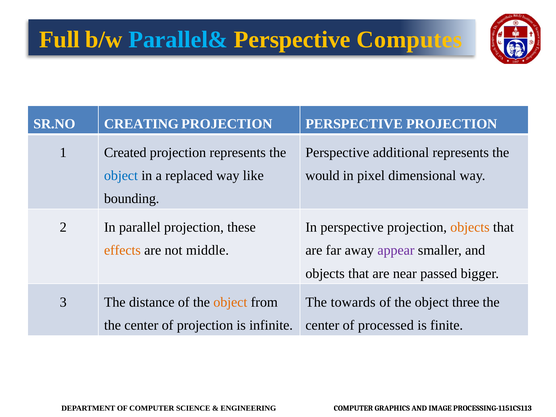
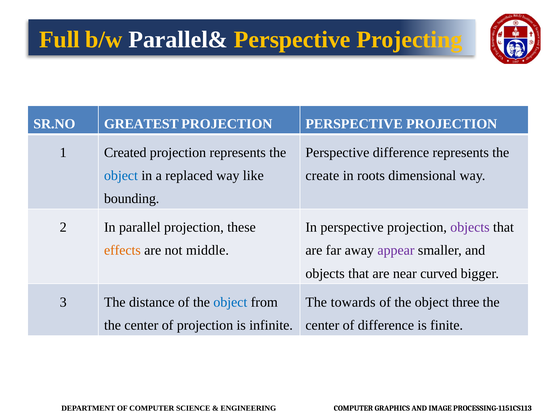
Parallel& colour: light blue -> white
Computes: Computes -> Projecting
CREATING: CREATING -> GREATEST
Perspective additional: additional -> difference
would: would -> create
pixel: pixel -> roots
objects at (470, 227) colour: orange -> purple
passed: passed -> curved
object at (230, 302) colour: orange -> blue
of processed: processed -> difference
